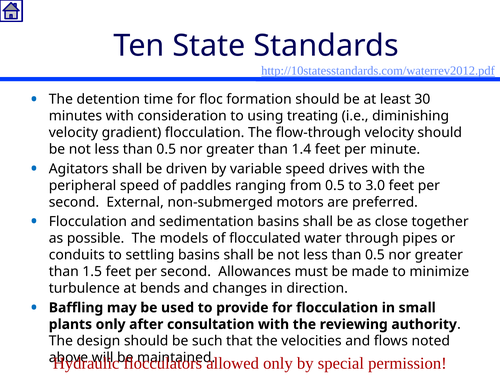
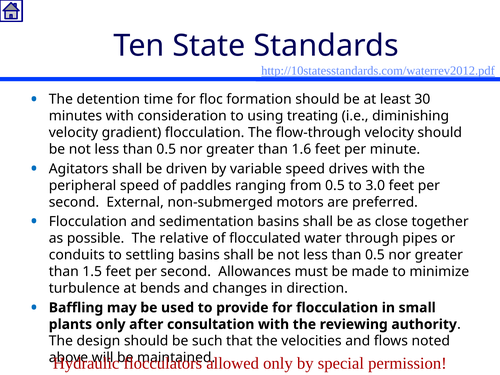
1.4: 1.4 -> 1.6
models: models -> relative
